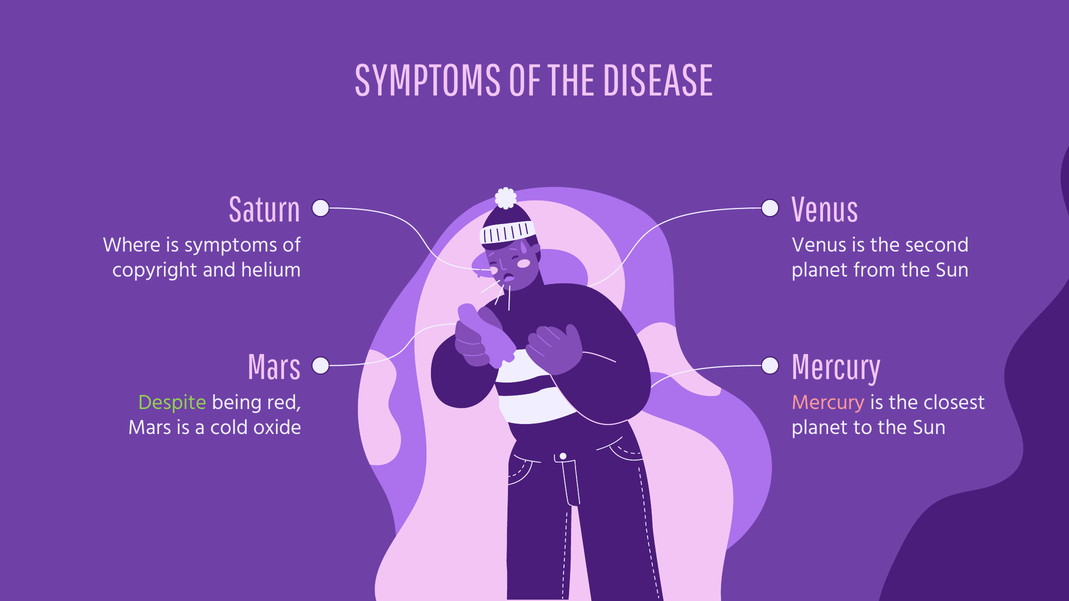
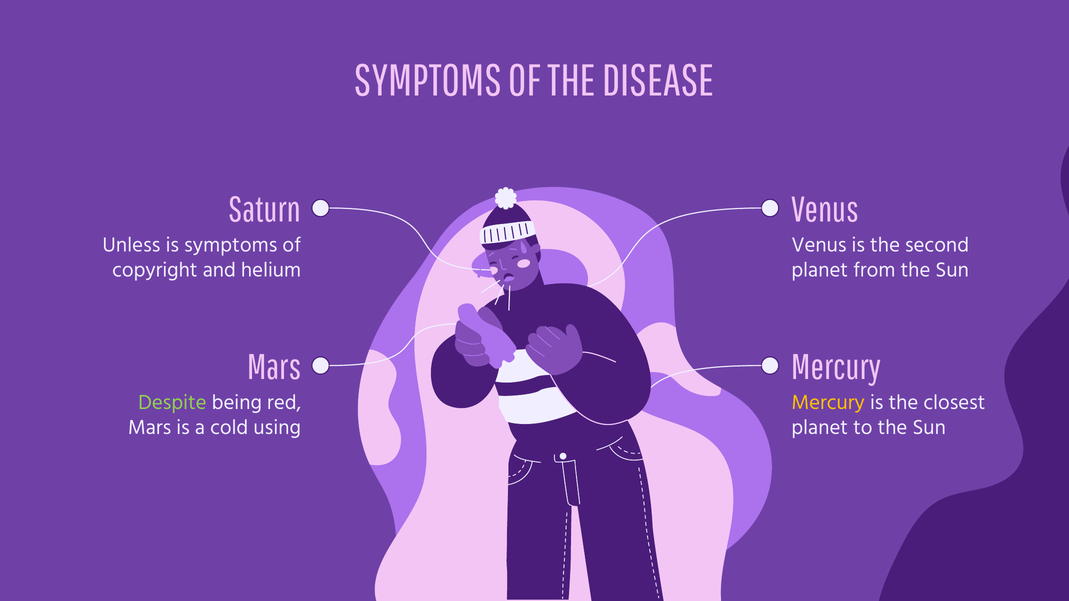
Where: Where -> Unless
Mercury at (828, 403) colour: pink -> yellow
oxide: oxide -> using
